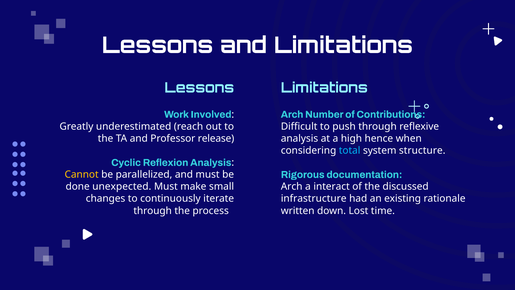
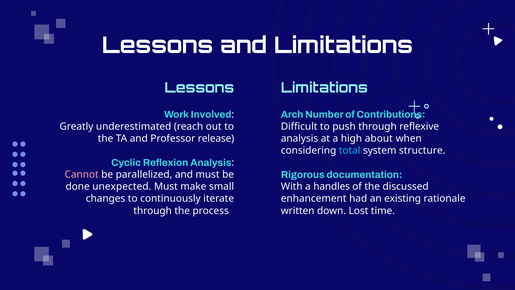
hence: hence -> about
Cannot colour: yellow -> pink
Arch at (292, 186): Arch -> With
interact: interact -> handles
infrastructure: infrastructure -> enhancement
